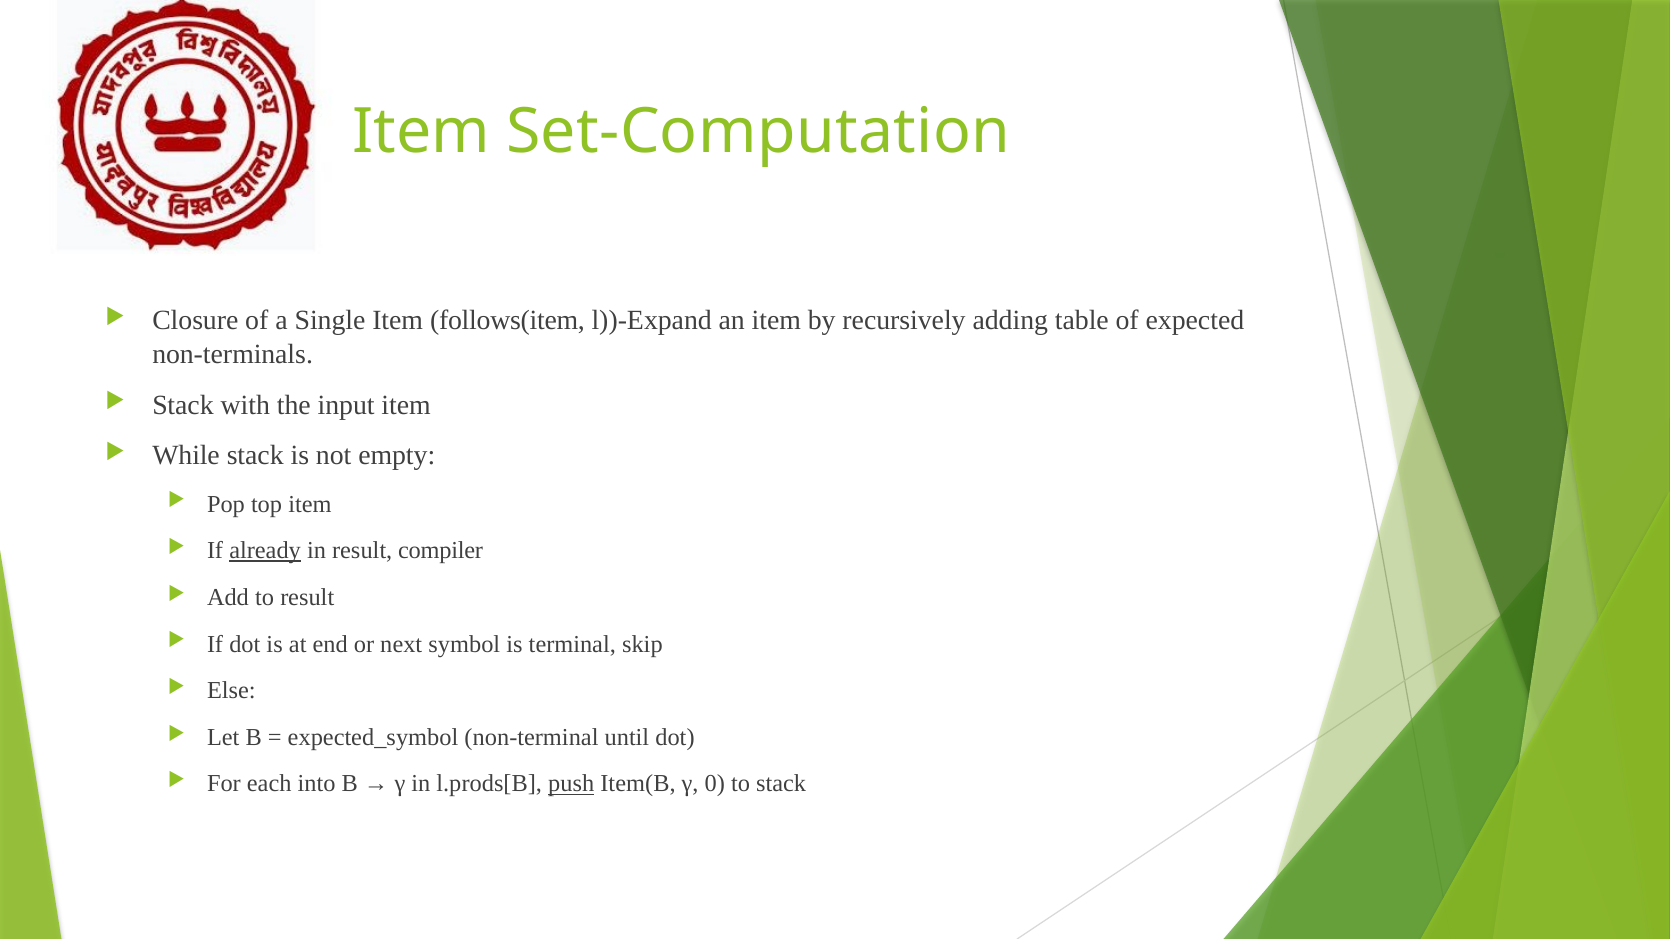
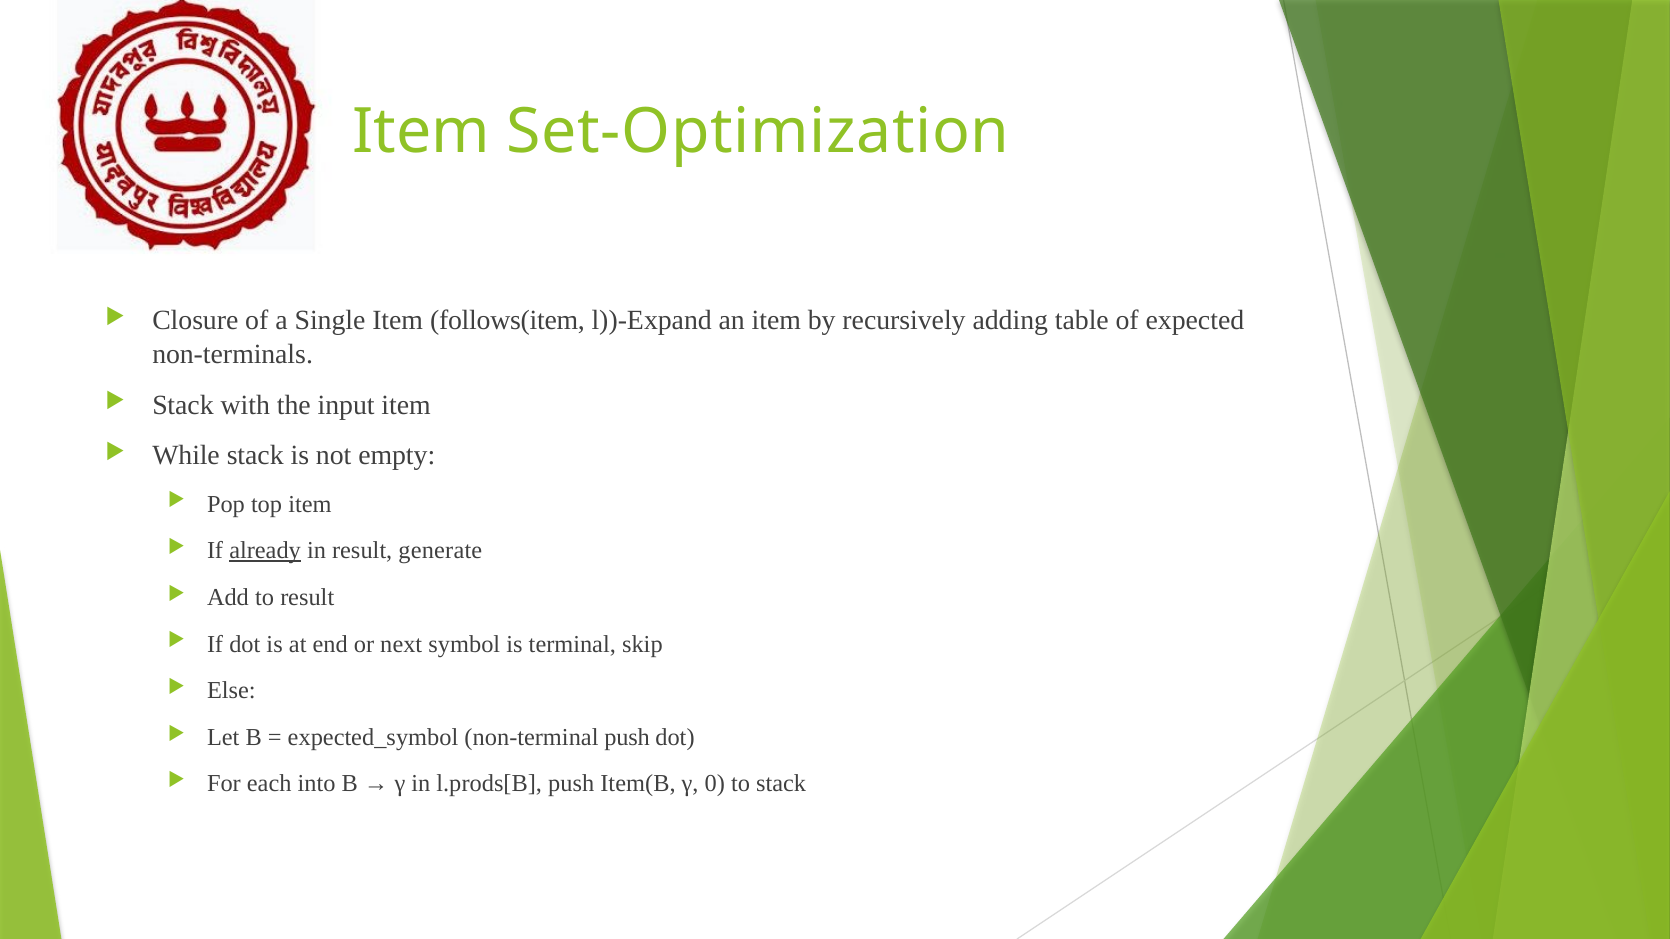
Set-Computation: Set-Computation -> Set-Optimization
compiler: compiler -> generate
non-terminal until: until -> push
push at (571, 784) underline: present -> none
